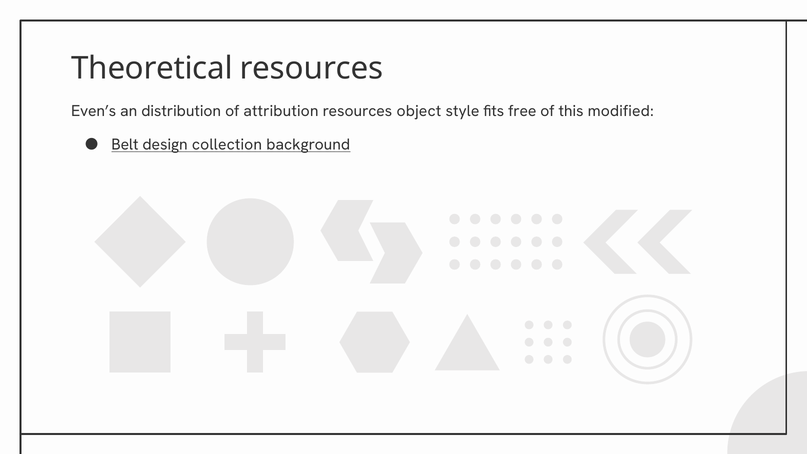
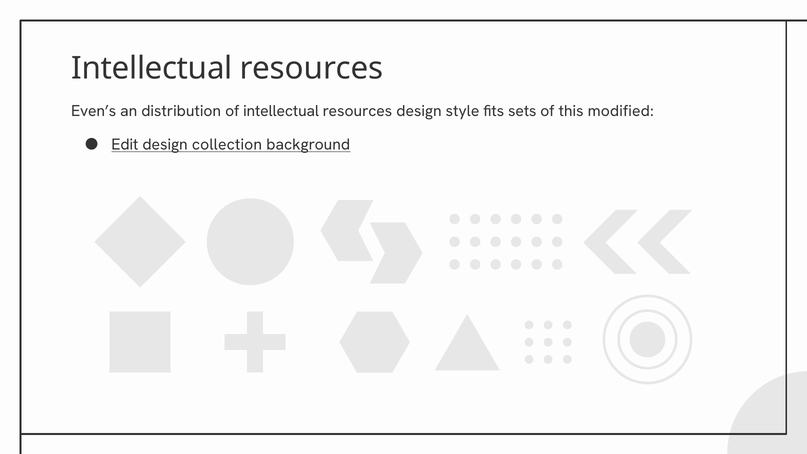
Theoretical at (152, 68): Theoretical -> Intellectual
of attribution: attribution -> intellectual
resources object: object -> design
free: free -> sets
Belt: Belt -> Edit
